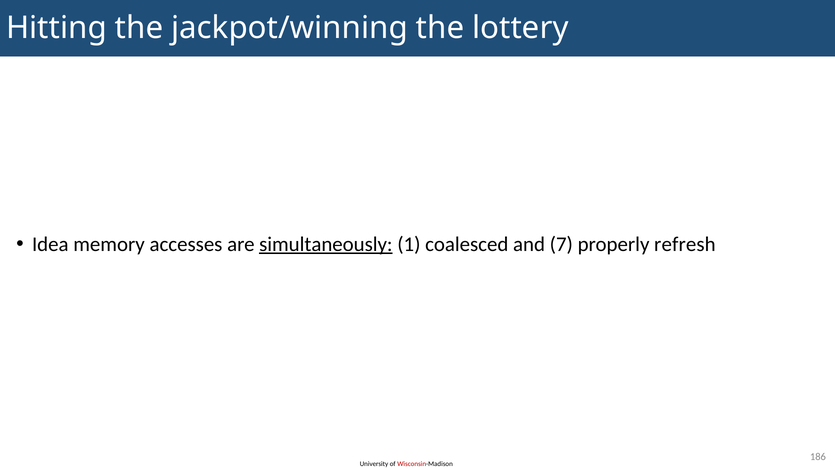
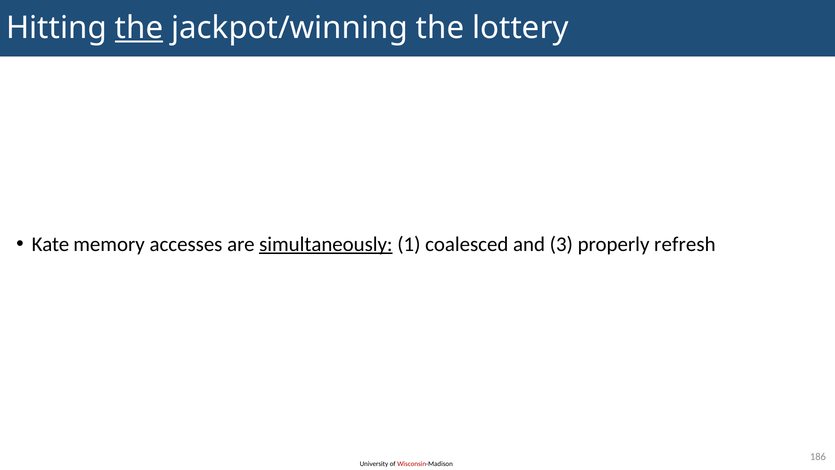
the at (139, 28) underline: none -> present
Idea: Idea -> Kate
7: 7 -> 3
